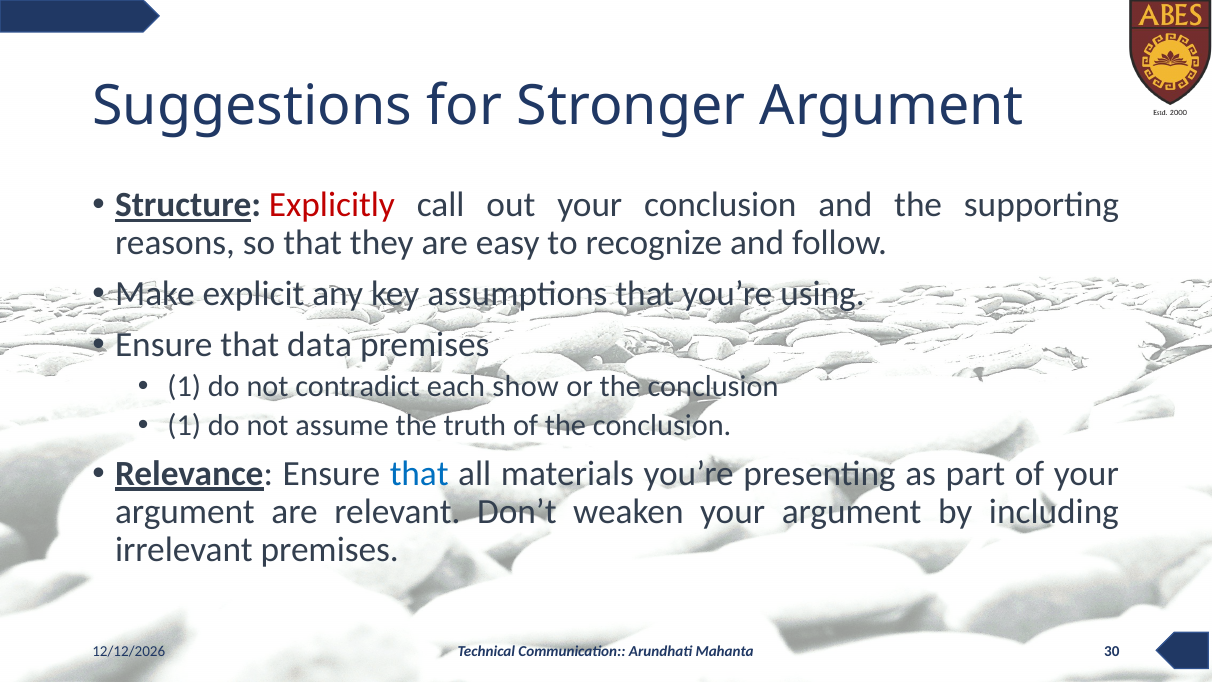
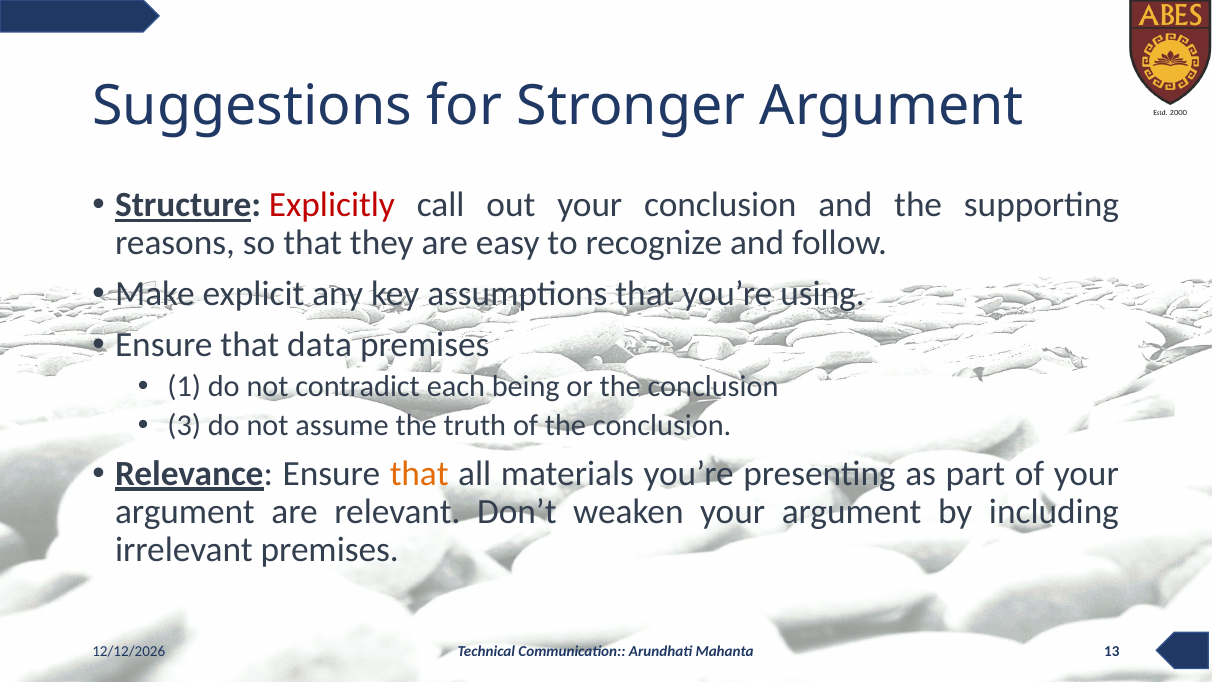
show: show -> being
1 at (184, 426): 1 -> 3
that at (419, 474) colour: blue -> orange
30: 30 -> 13
